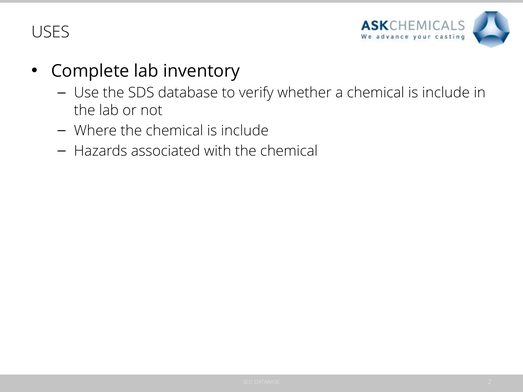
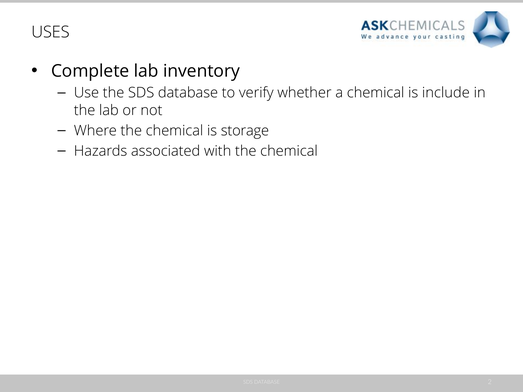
the chemical is include: include -> storage
